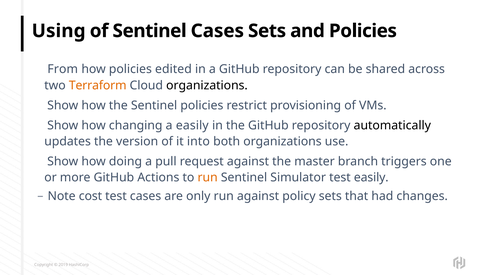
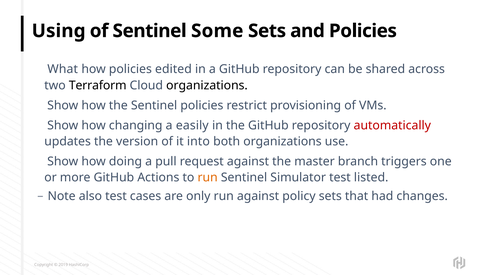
Sentinel Cases: Cases -> Some
From: From -> What
Terraform colour: orange -> black
automatically colour: black -> red
test easily: easily -> listed
cost: cost -> also
